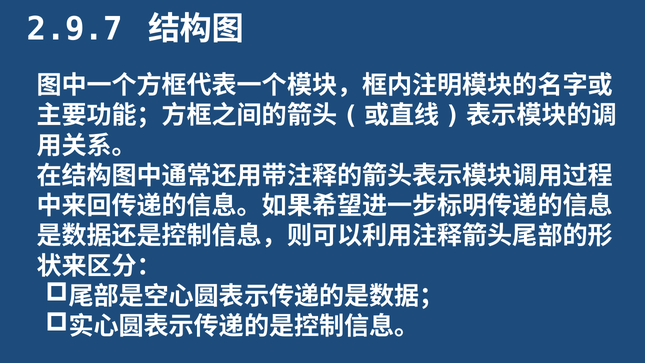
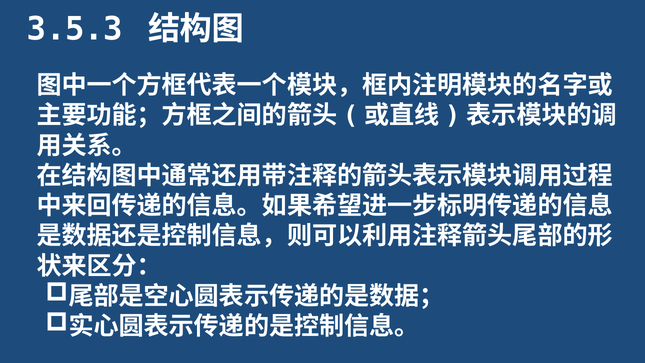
2.9.7: 2.9.7 -> 3.5.3
